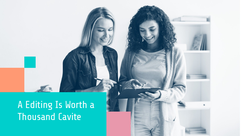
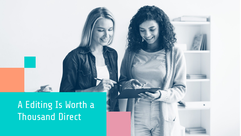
Cavite: Cavite -> Direct
